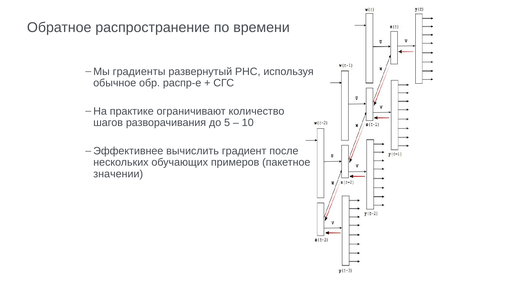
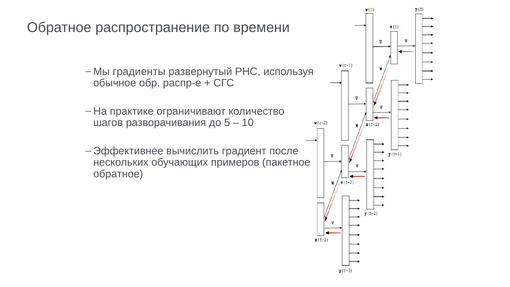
значении at (118, 174): значении -> обратное
